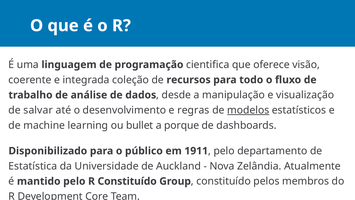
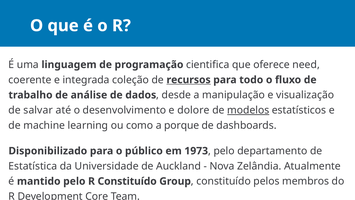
visão: visão -> need
recursos underline: none -> present
regras: regras -> dolore
bullet: bullet -> como
1911: 1911 -> 1973
